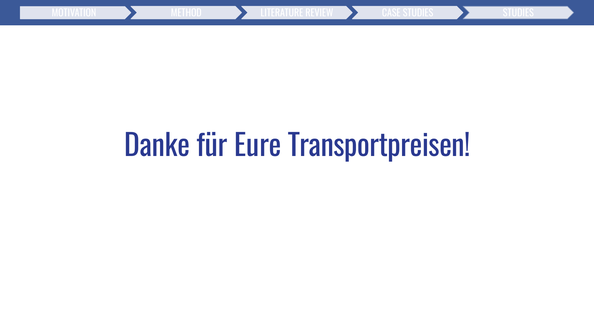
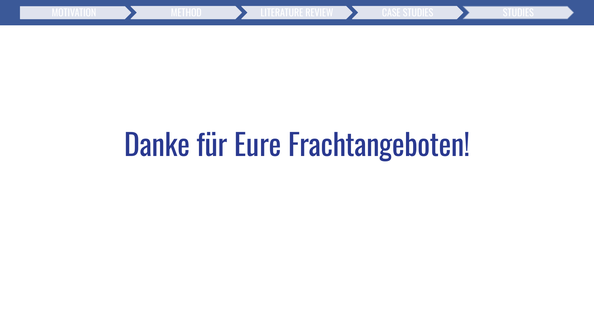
Transportpreisen: Transportpreisen -> Frachtangeboten
